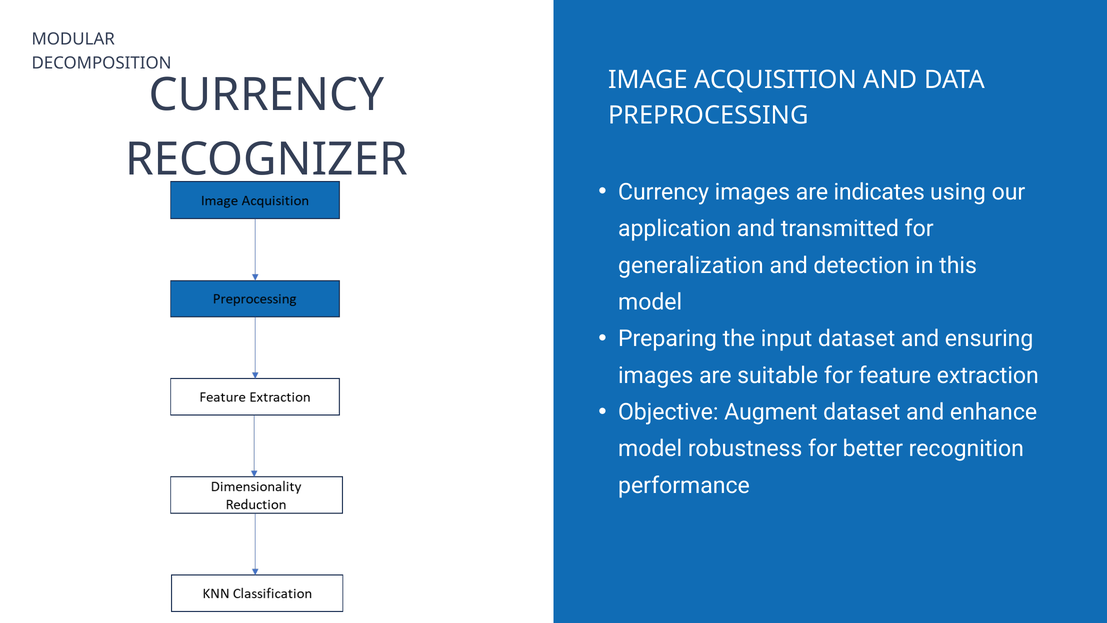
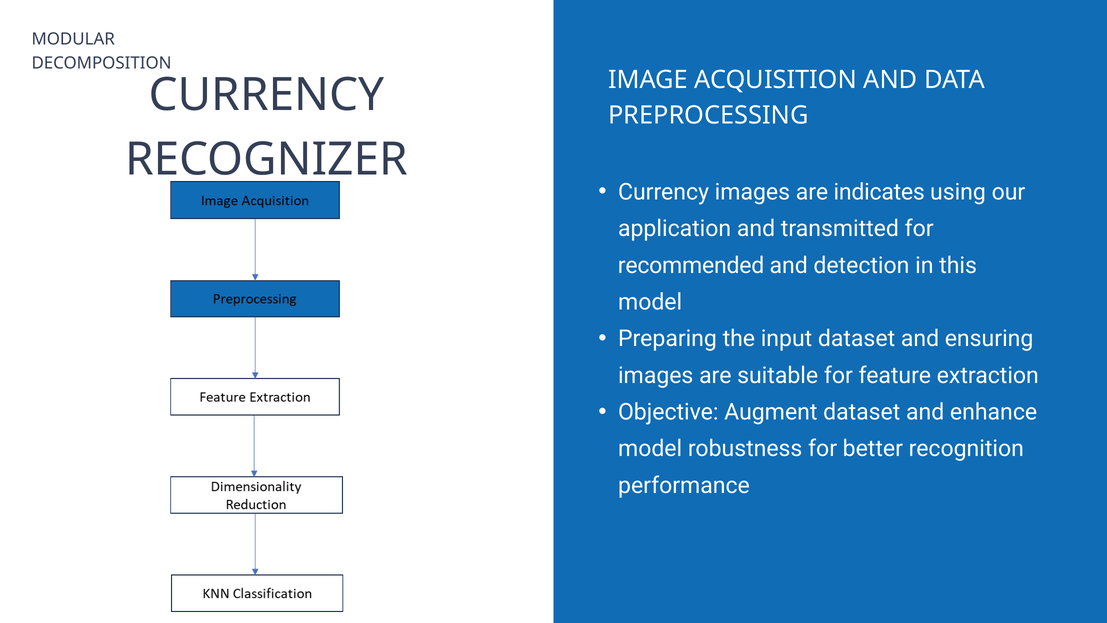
generalization: generalization -> recommended
